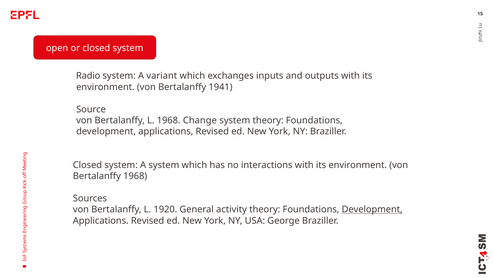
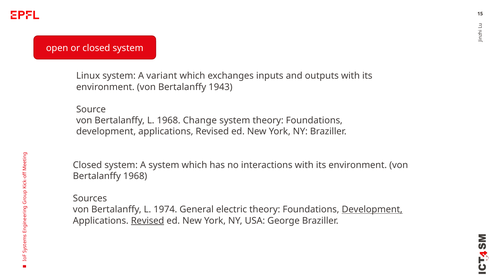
Radio: Radio -> Linux
1941: 1941 -> 1943
1920: 1920 -> 1974
activity: activity -> electric
Revised at (148, 221) underline: none -> present
